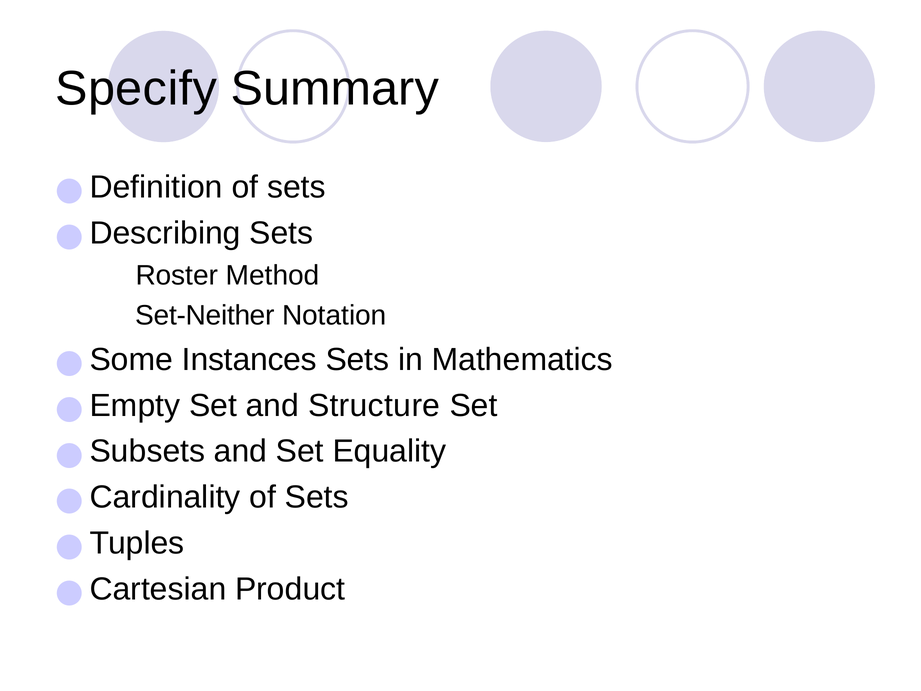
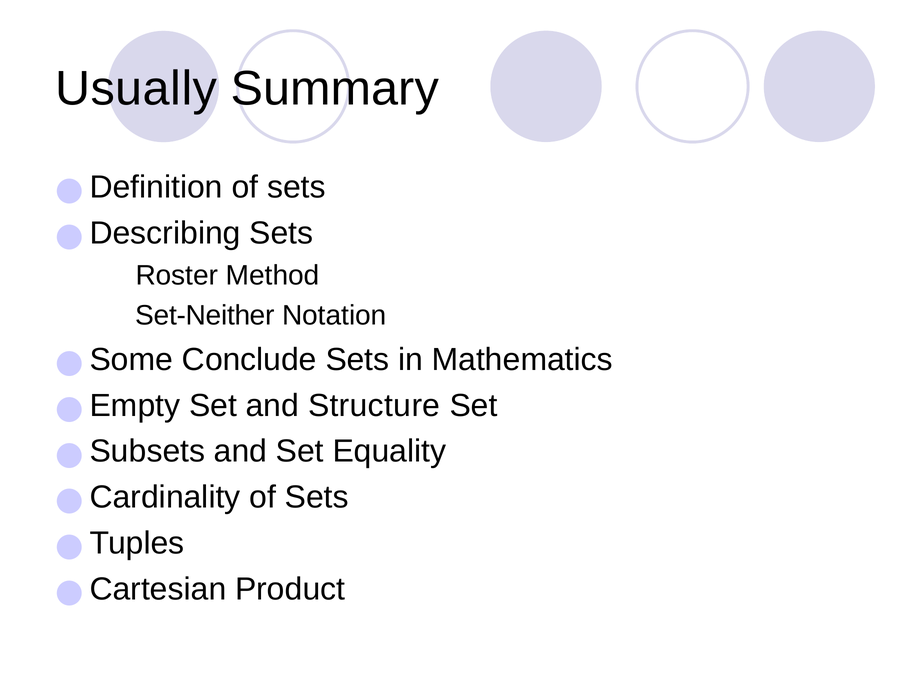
Specify: Specify -> Usually
Instances: Instances -> Conclude
